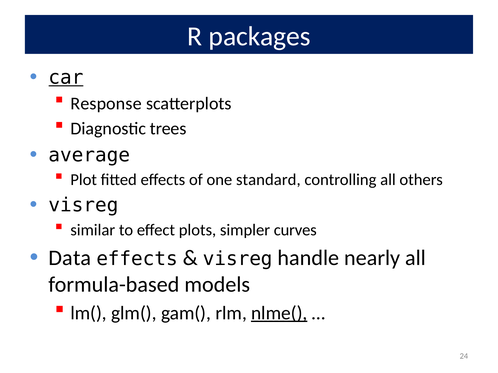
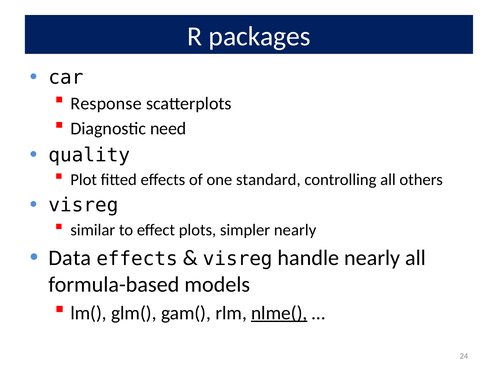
car underline: present -> none
trees: trees -> need
average: average -> quality
simpler curves: curves -> nearly
